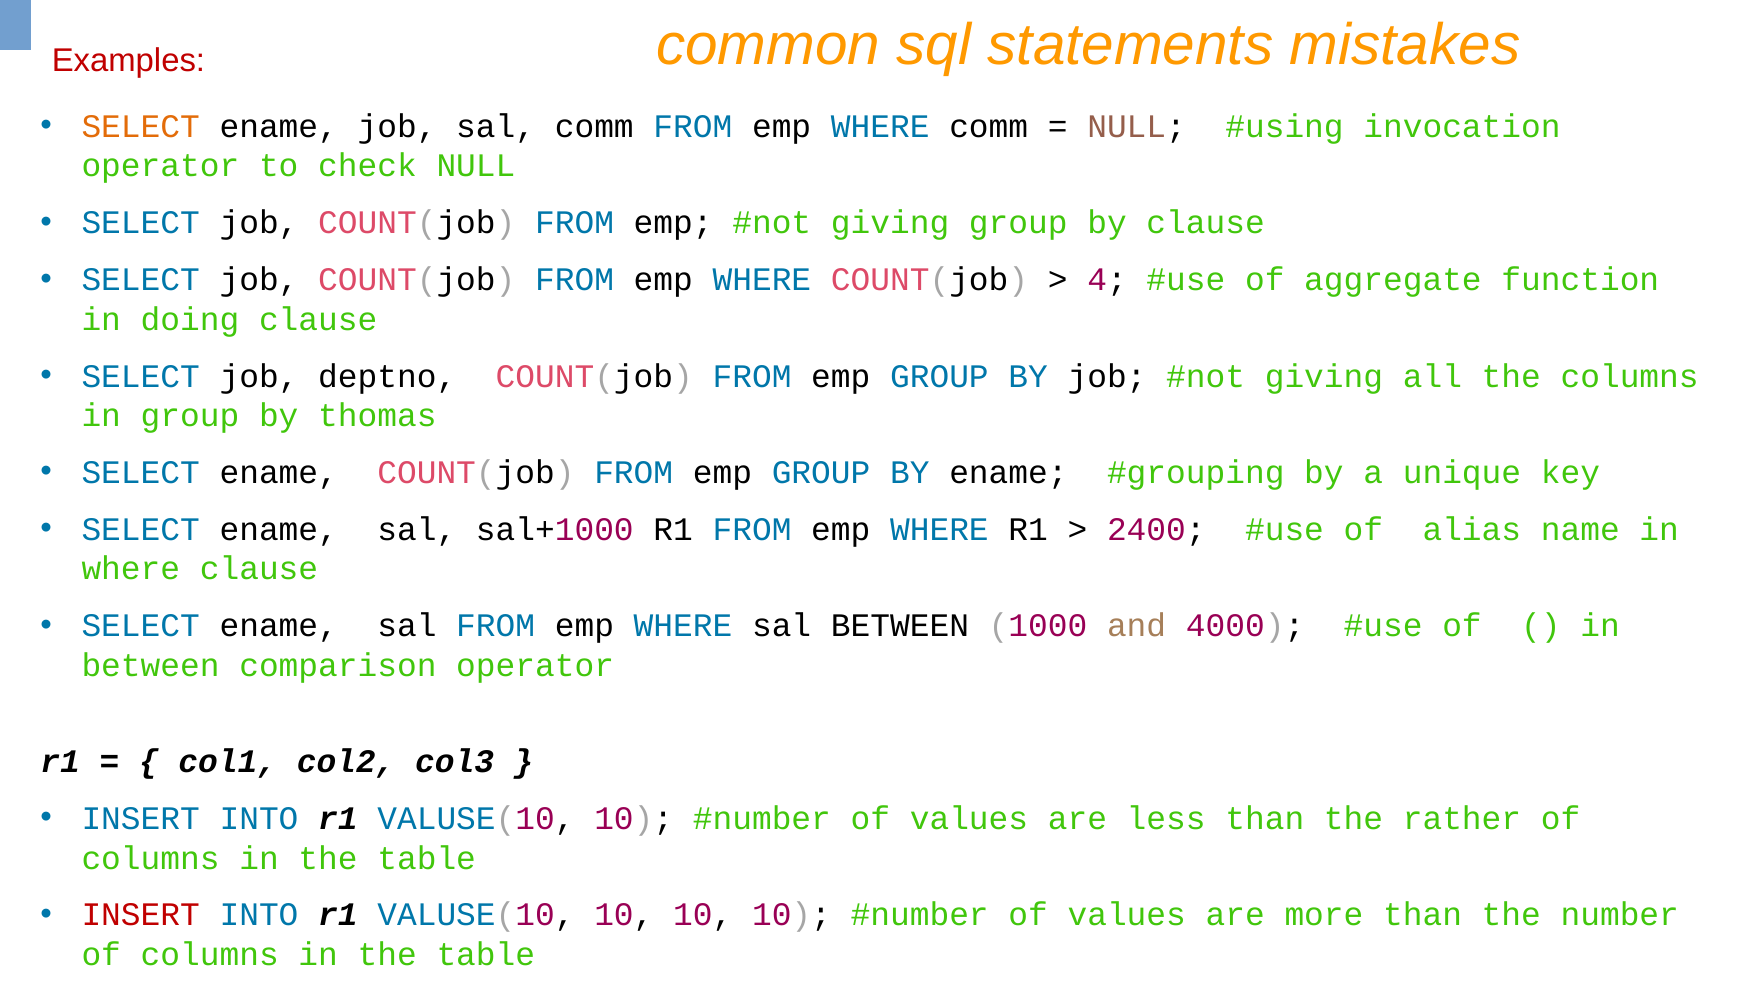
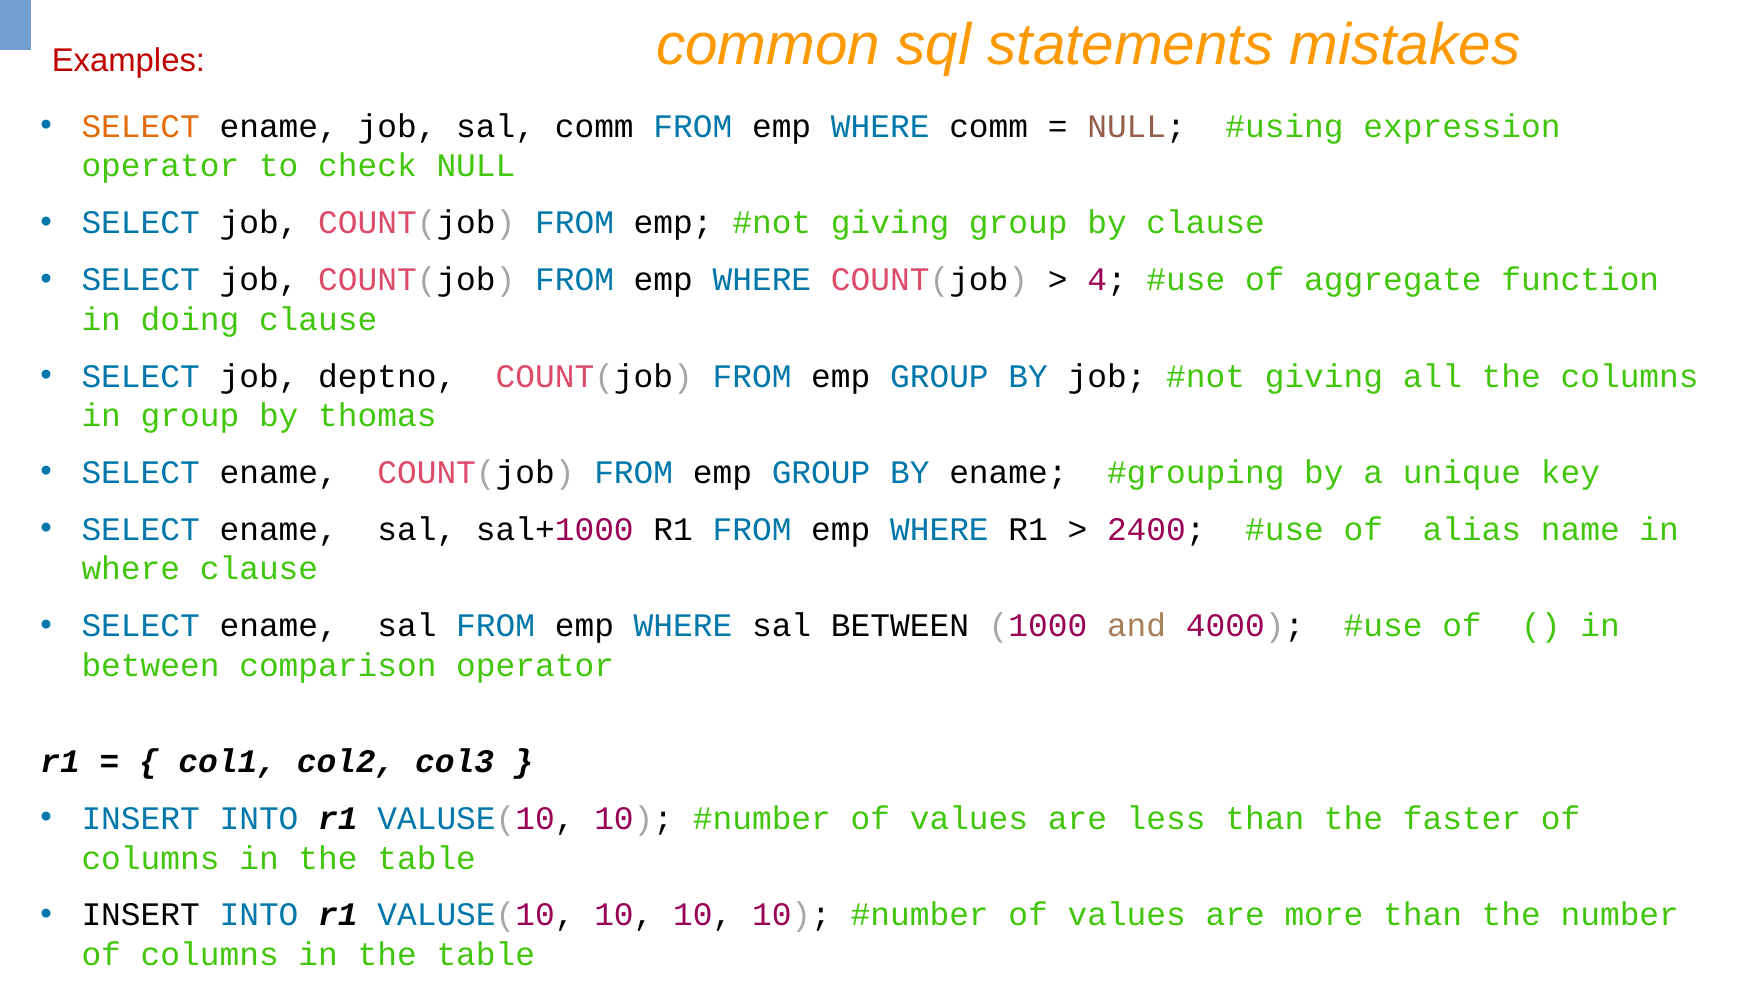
invocation: invocation -> expression
rather: rather -> faster
INSERT at (141, 915) colour: red -> black
